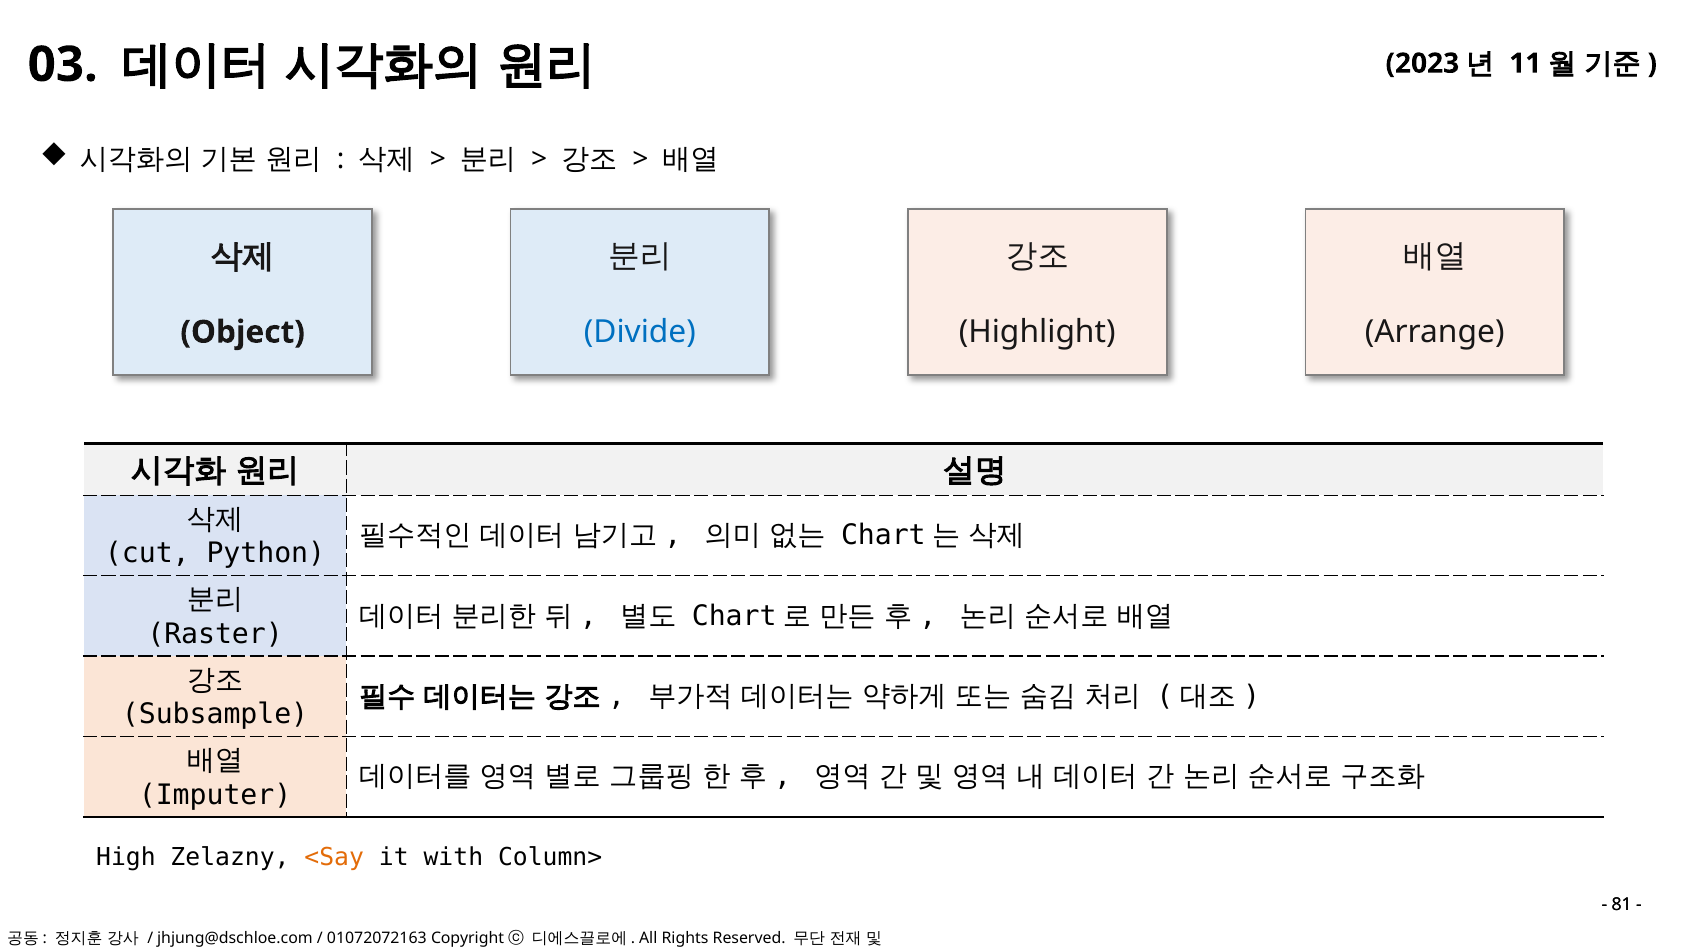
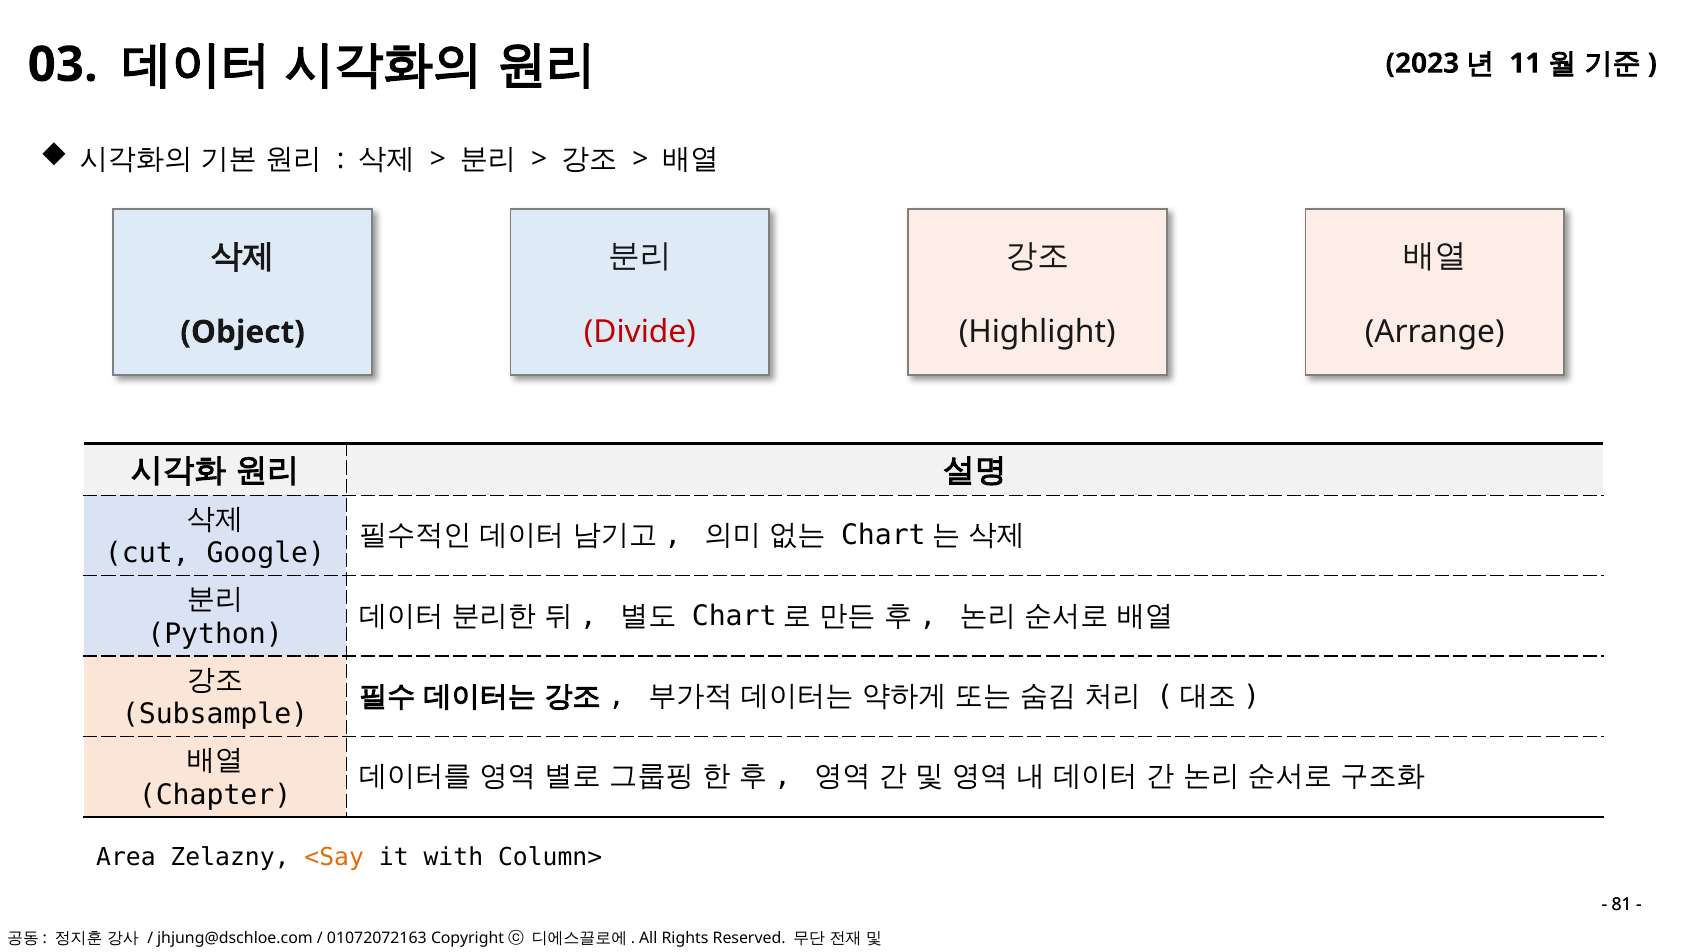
Divide colour: blue -> red
Python: Python -> Google
Raster: Raster -> Python
Imputer: Imputer -> Chapter
High: High -> Area
